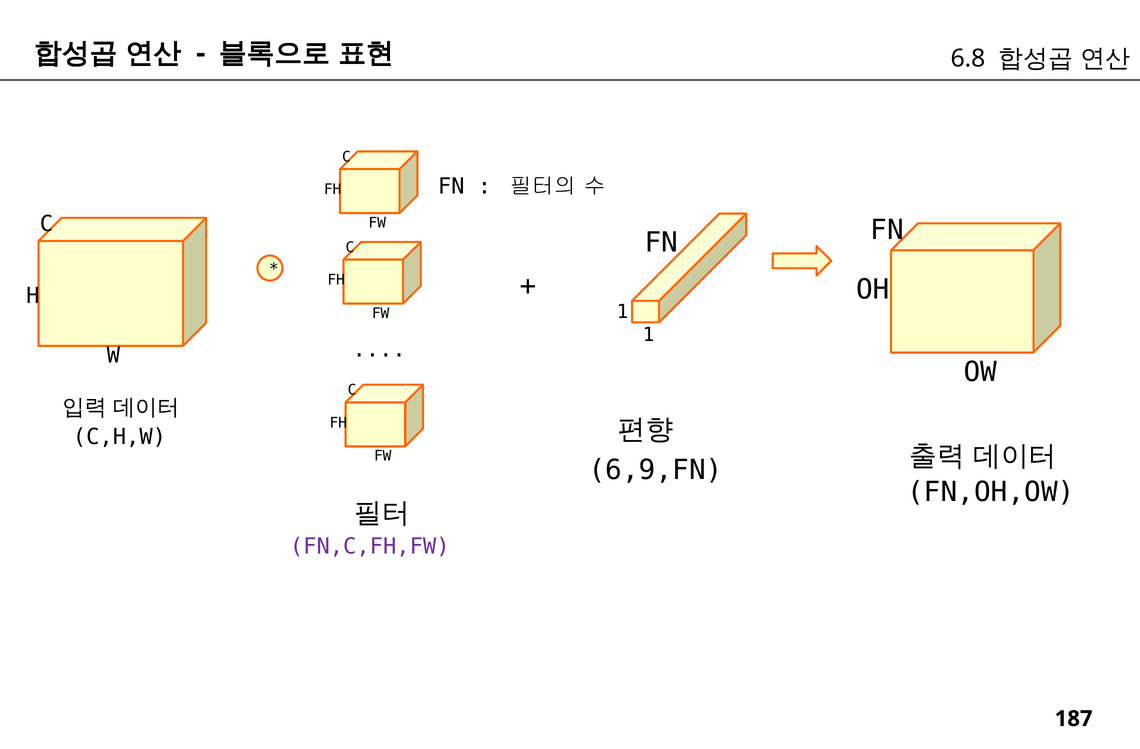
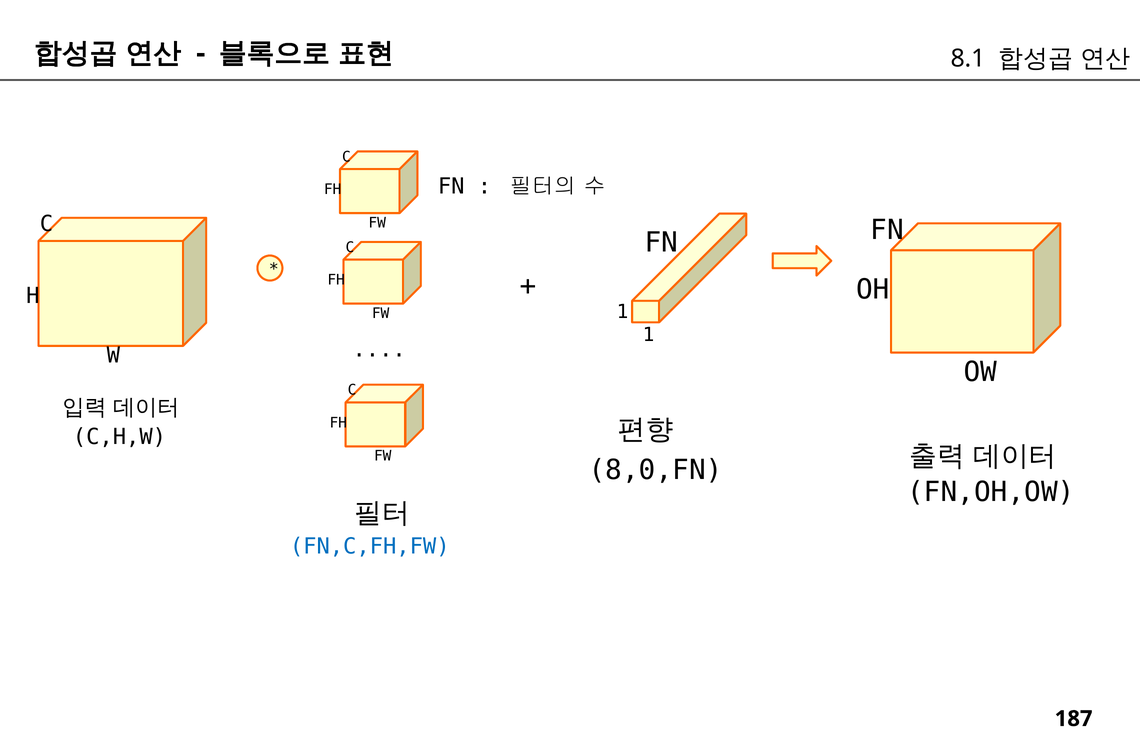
6.8: 6.8 -> 8.1
6,9,FN: 6,9,FN -> 8,0,FN
FN,C,FH,FW colour: purple -> blue
